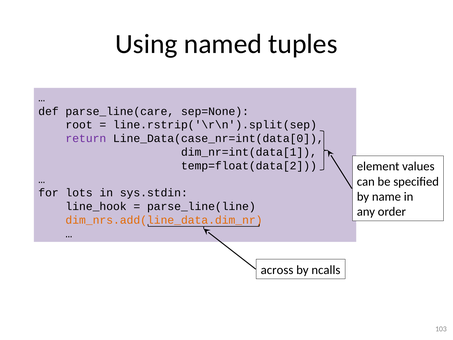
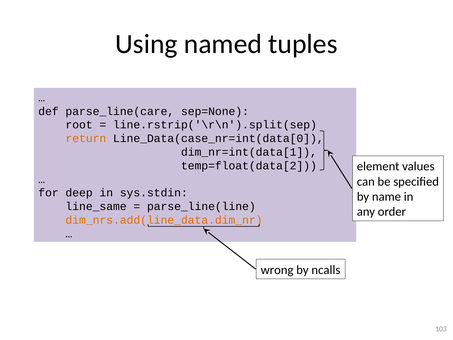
return colour: purple -> orange
lots: lots -> deep
line_hook: line_hook -> line_same
across: across -> wrong
